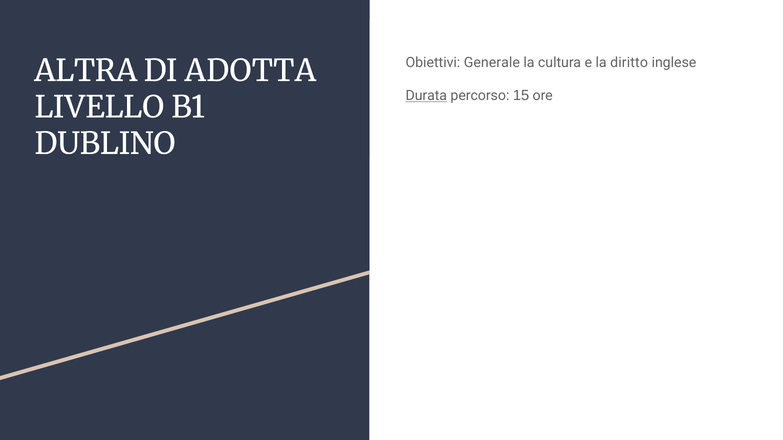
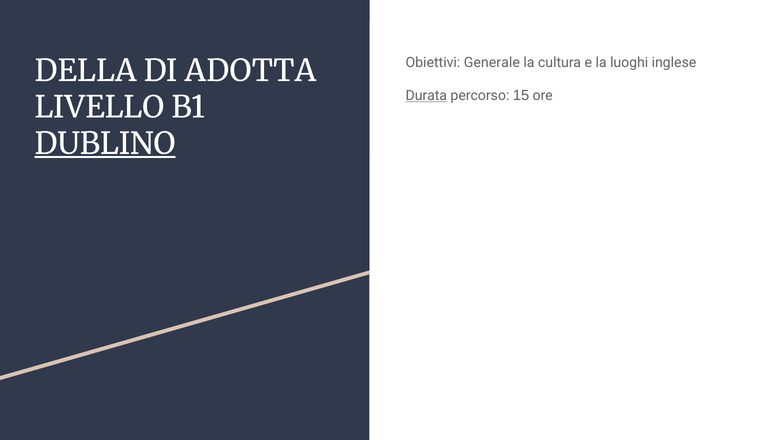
diritto: diritto -> luoghi
ALTRA: ALTRA -> DELLA
DUBLINO underline: none -> present
